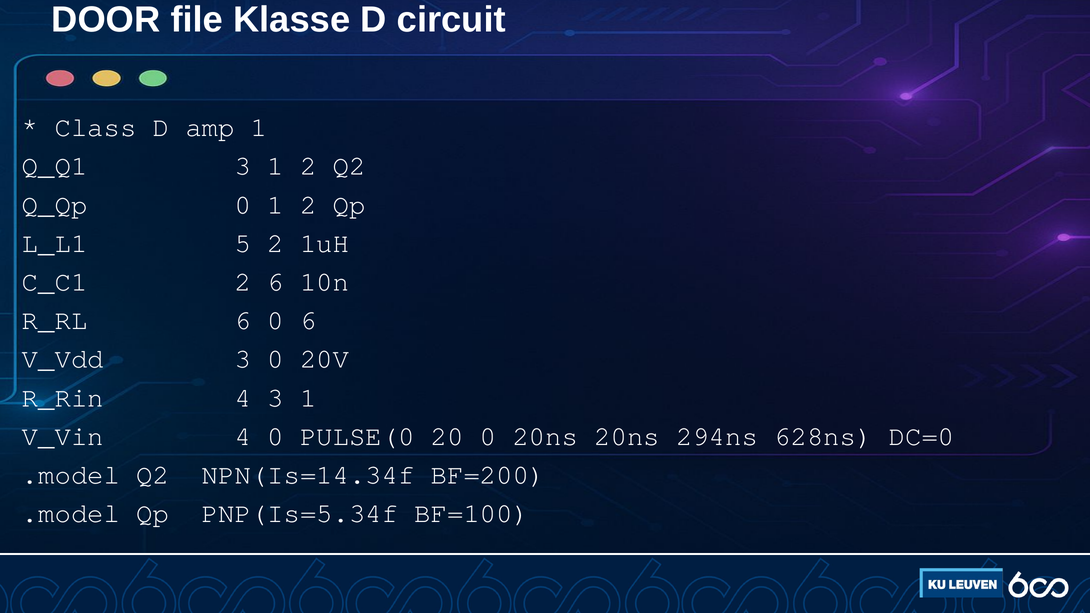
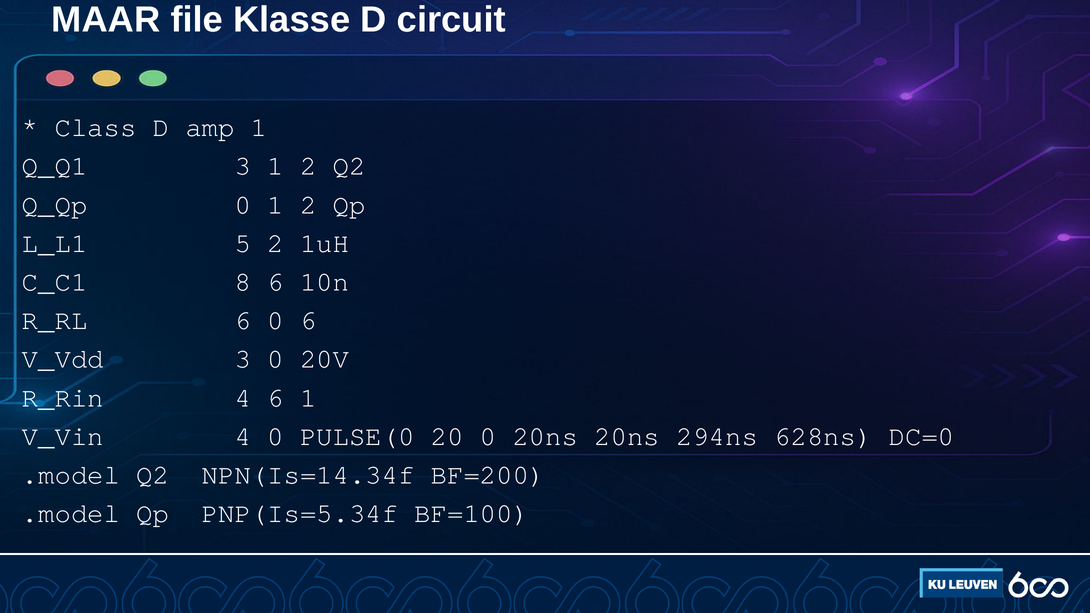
DOOR: DOOR -> MAAR
C_C1 2: 2 -> 8
4 3: 3 -> 6
